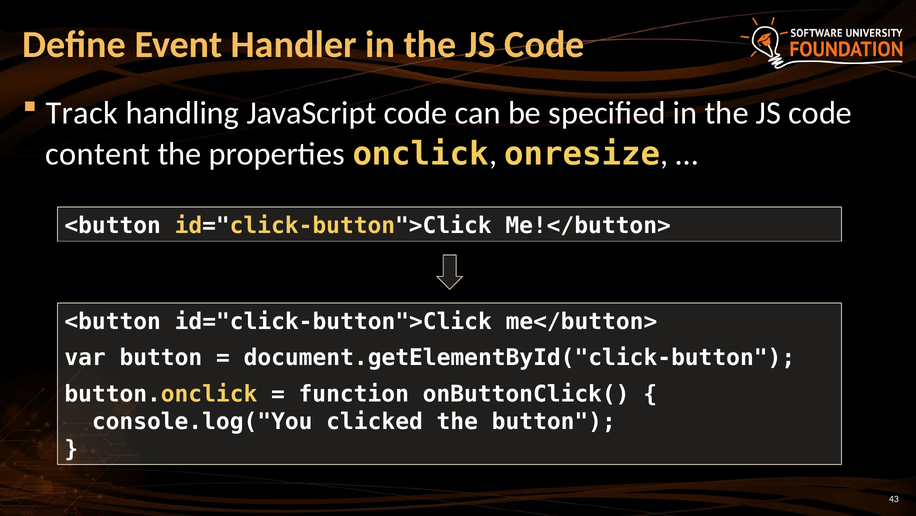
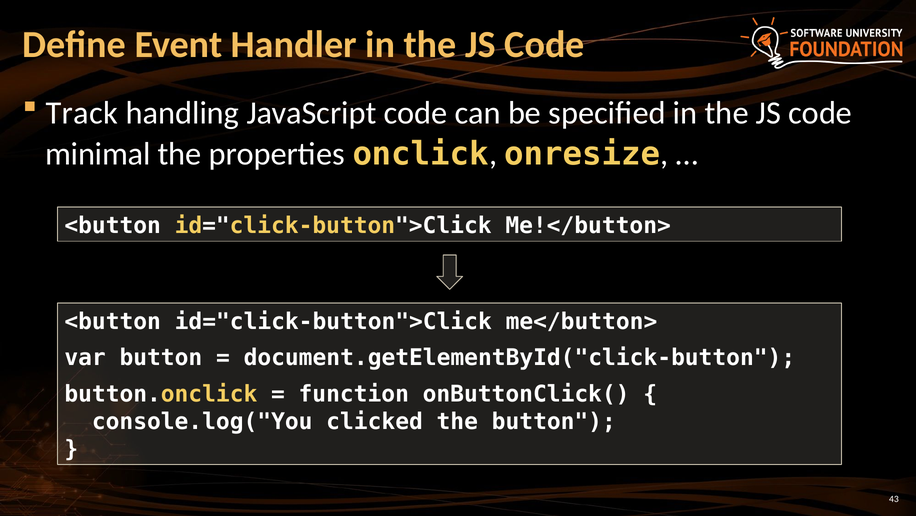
content: content -> minimal
